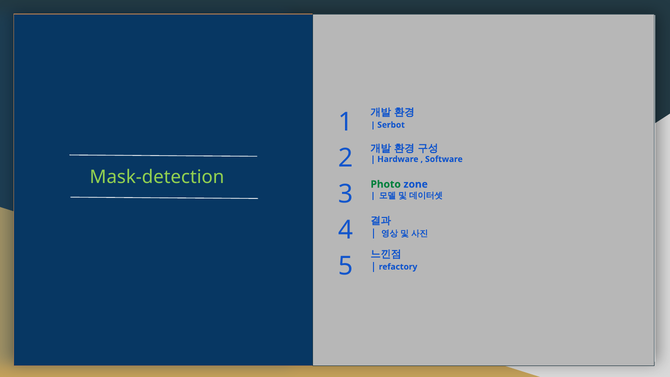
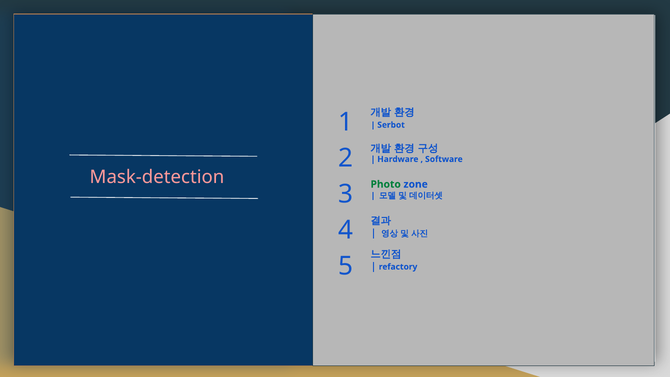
Mask-detection colour: light green -> pink
